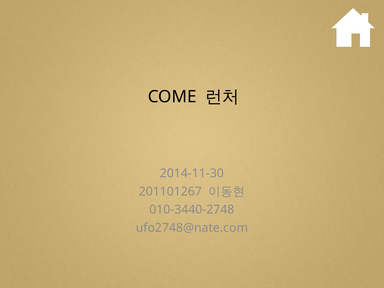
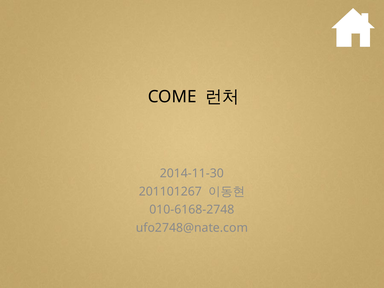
010-3440-2748: 010-3440-2748 -> 010-6168-2748
